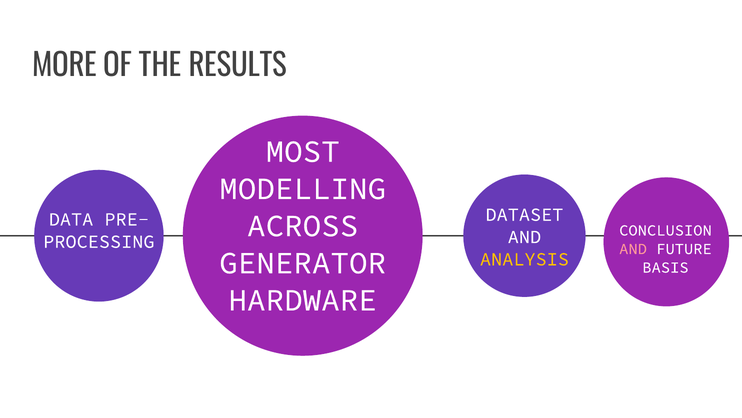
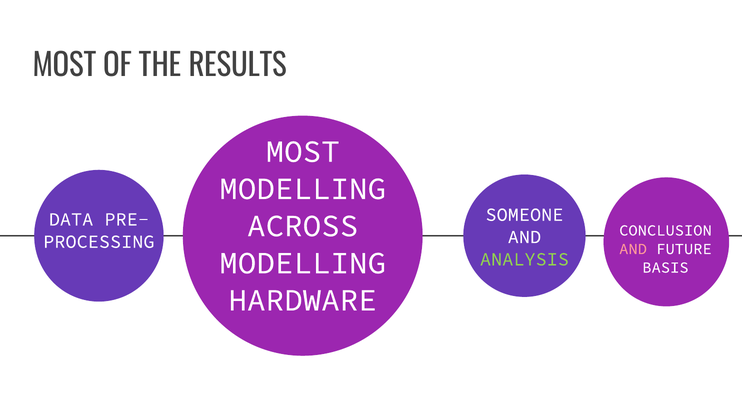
MORE at (65, 66): MORE -> MOST
DATASET: DATASET -> SOMEONE
ANALYSIS colour: yellow -> light green
GENERATOR at (303, 263): GENERATOR -> MODELLING
